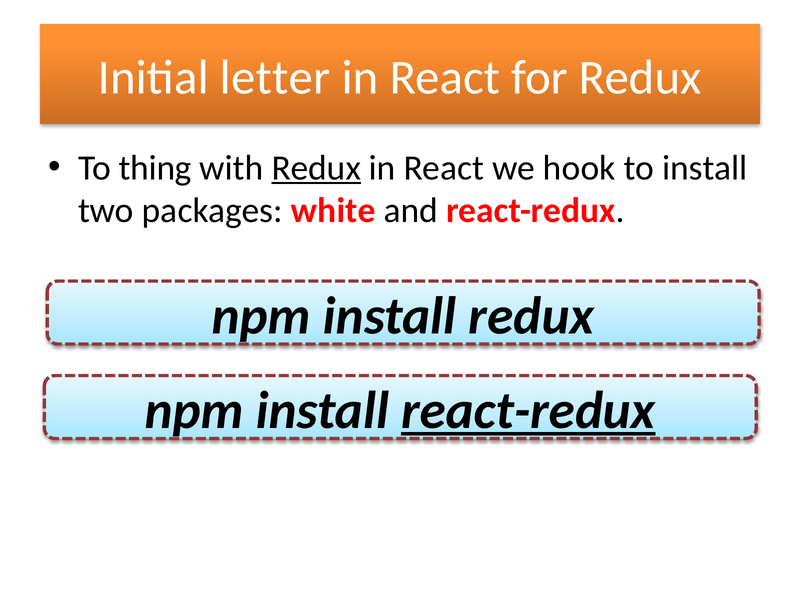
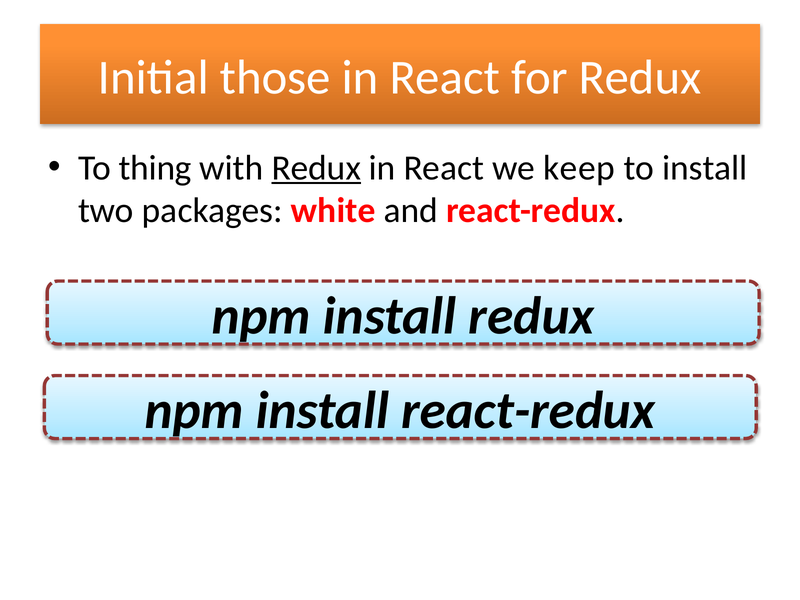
letter: letter -> those
hook: hook -> keep
react-redux at (528, 411) underline: present -> none
